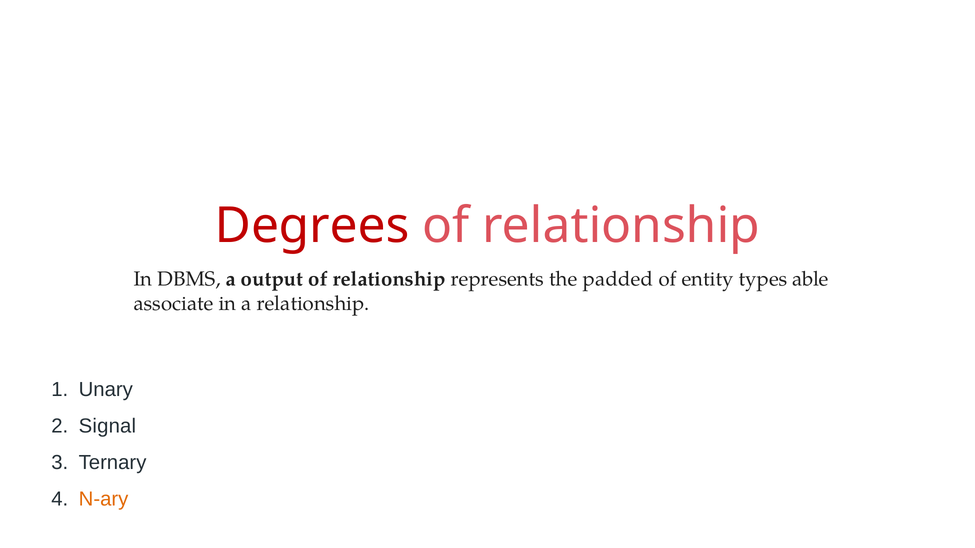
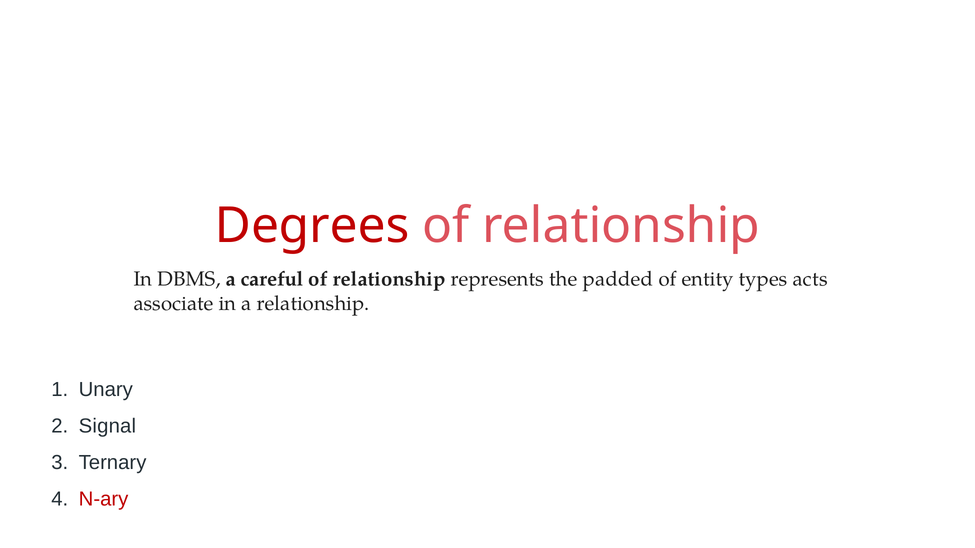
output: output -> careful
able: able -> acts
N-ary colour: orange -> red
